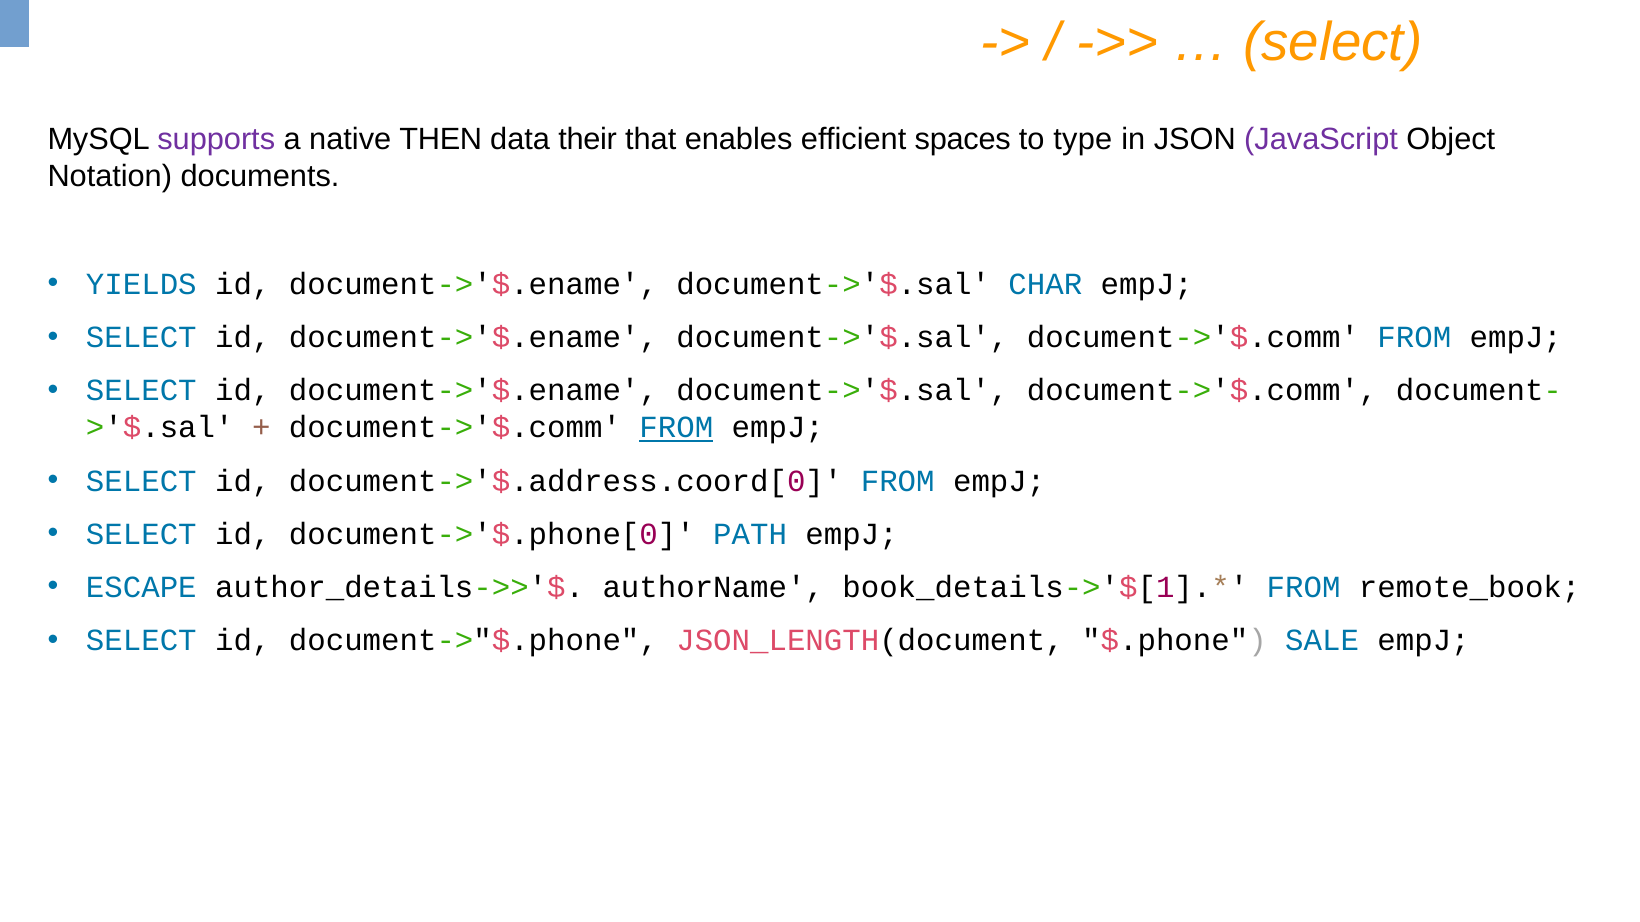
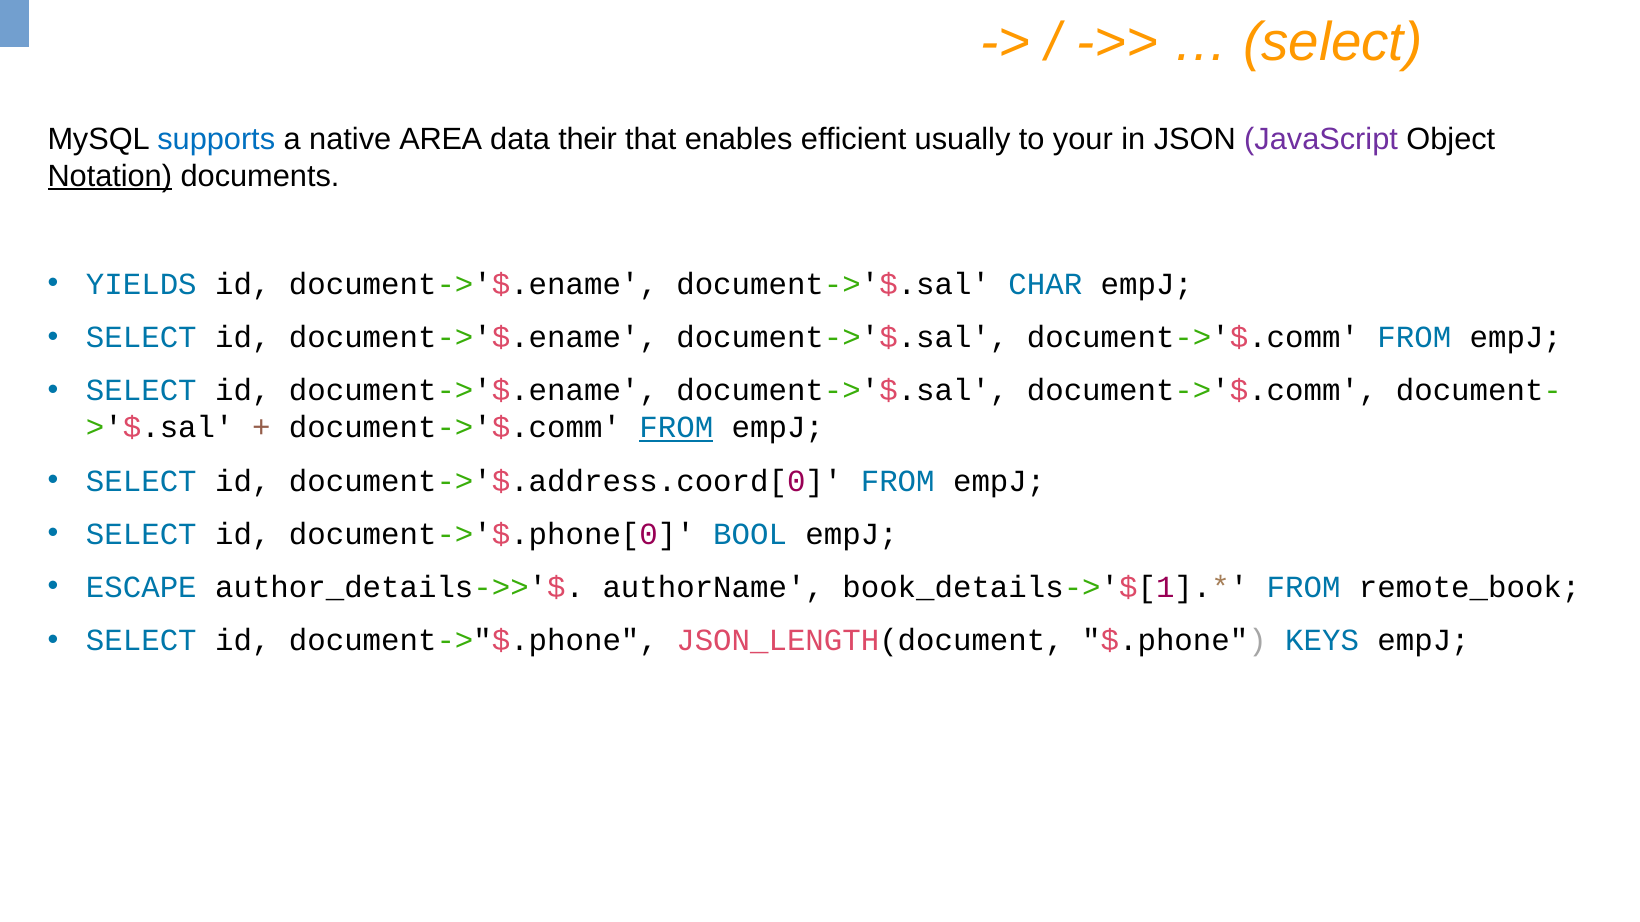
supports colour: purple -> blue
THEN: THEN -> AREA
spaces: spaces -> usually
type: type -> your
Notation underline: none -> present
PATH: PATH -> BOOL
SALE: SALE -> KEYS
